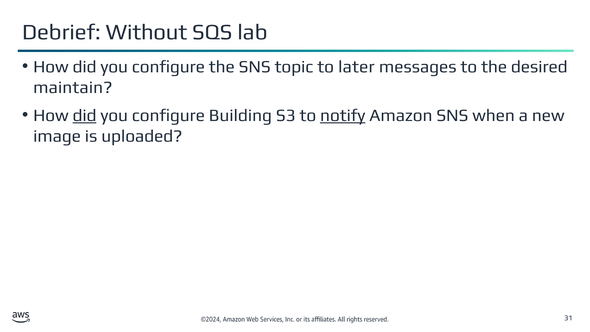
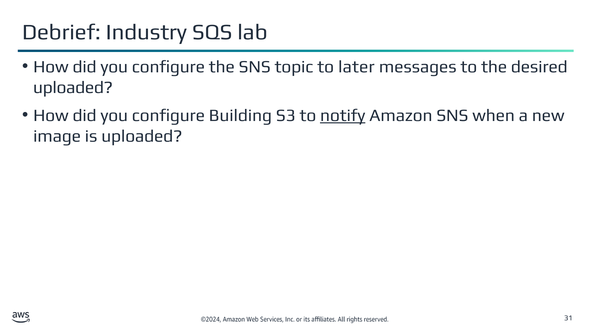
Without: Without -> Industry
maintain at (73, 87): maintain -> uploaded
did at (85, 115) underline: present -> none
